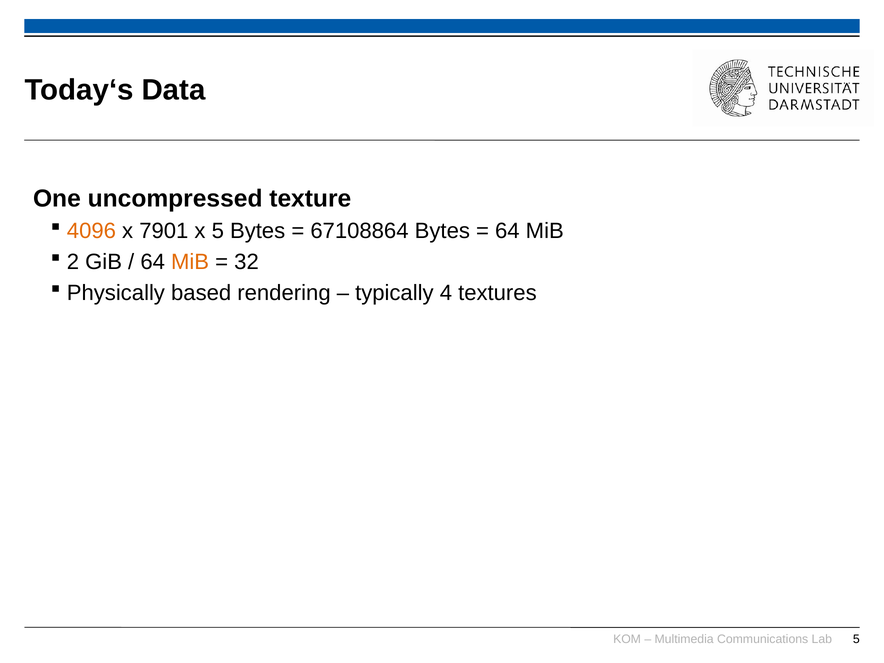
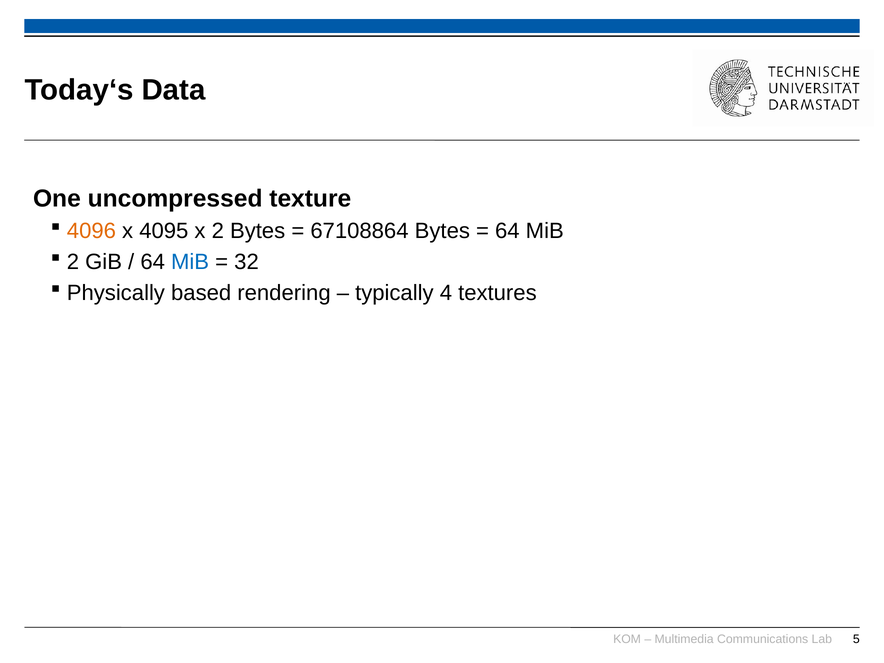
7901: 7901 -> 4095
x 5: 5 -> 2
MiB at (190, 262) colour: orange -> blue
